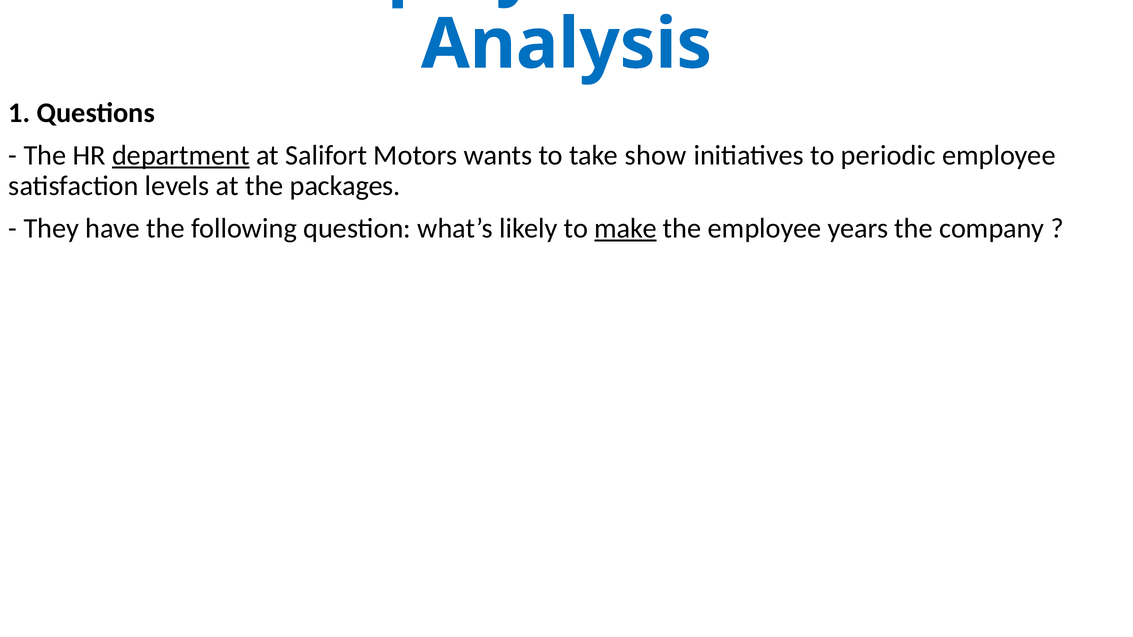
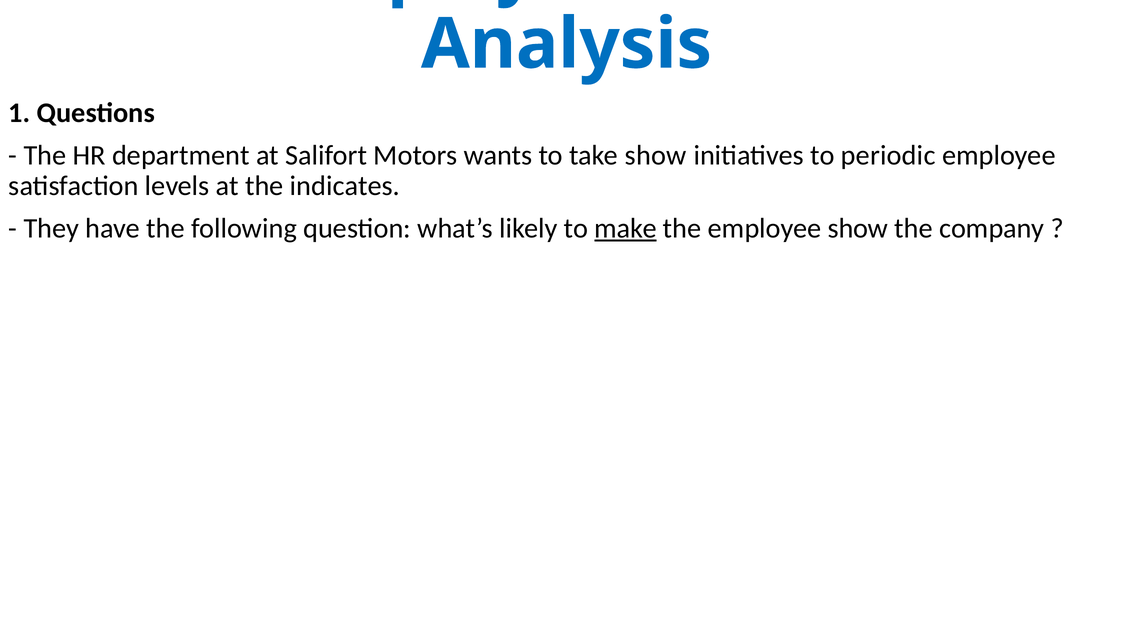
department underline: present -> none
packages: packages -> indicates
employee years: years -> show
